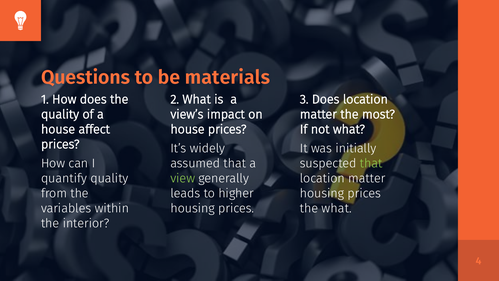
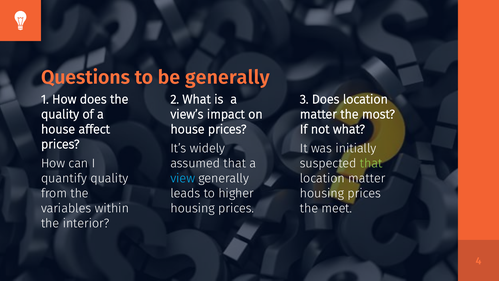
be materials: materials -> generally
view colour: light green -> light blue
the what: what -> meet
